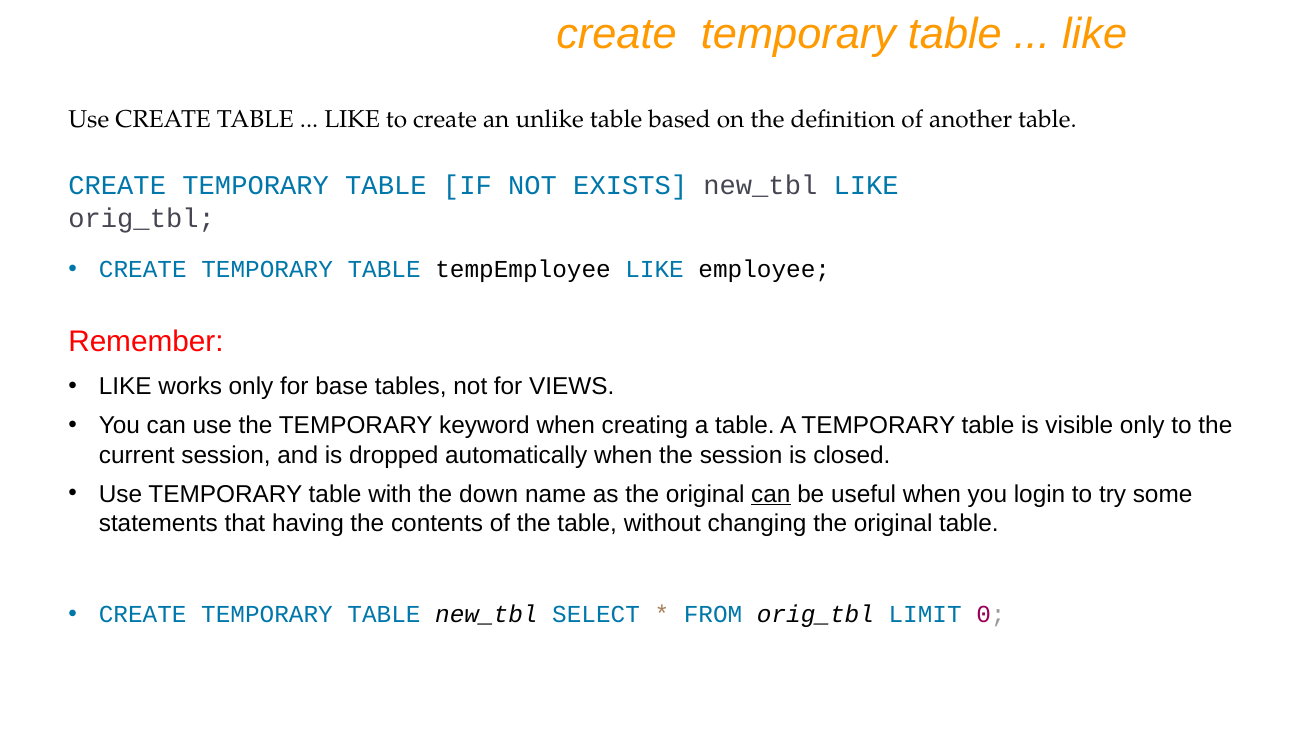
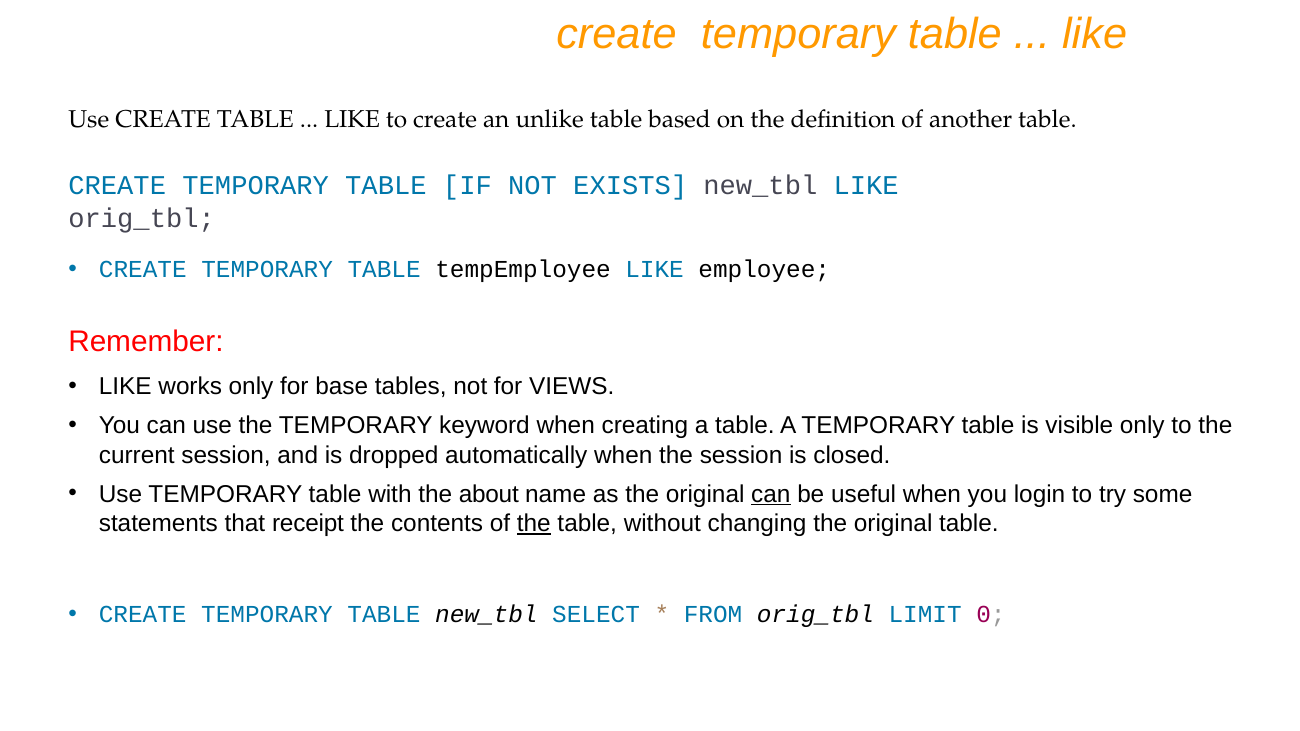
down: down -> about
having: having -> receipt
the at (534, 524) underline: none -> present
